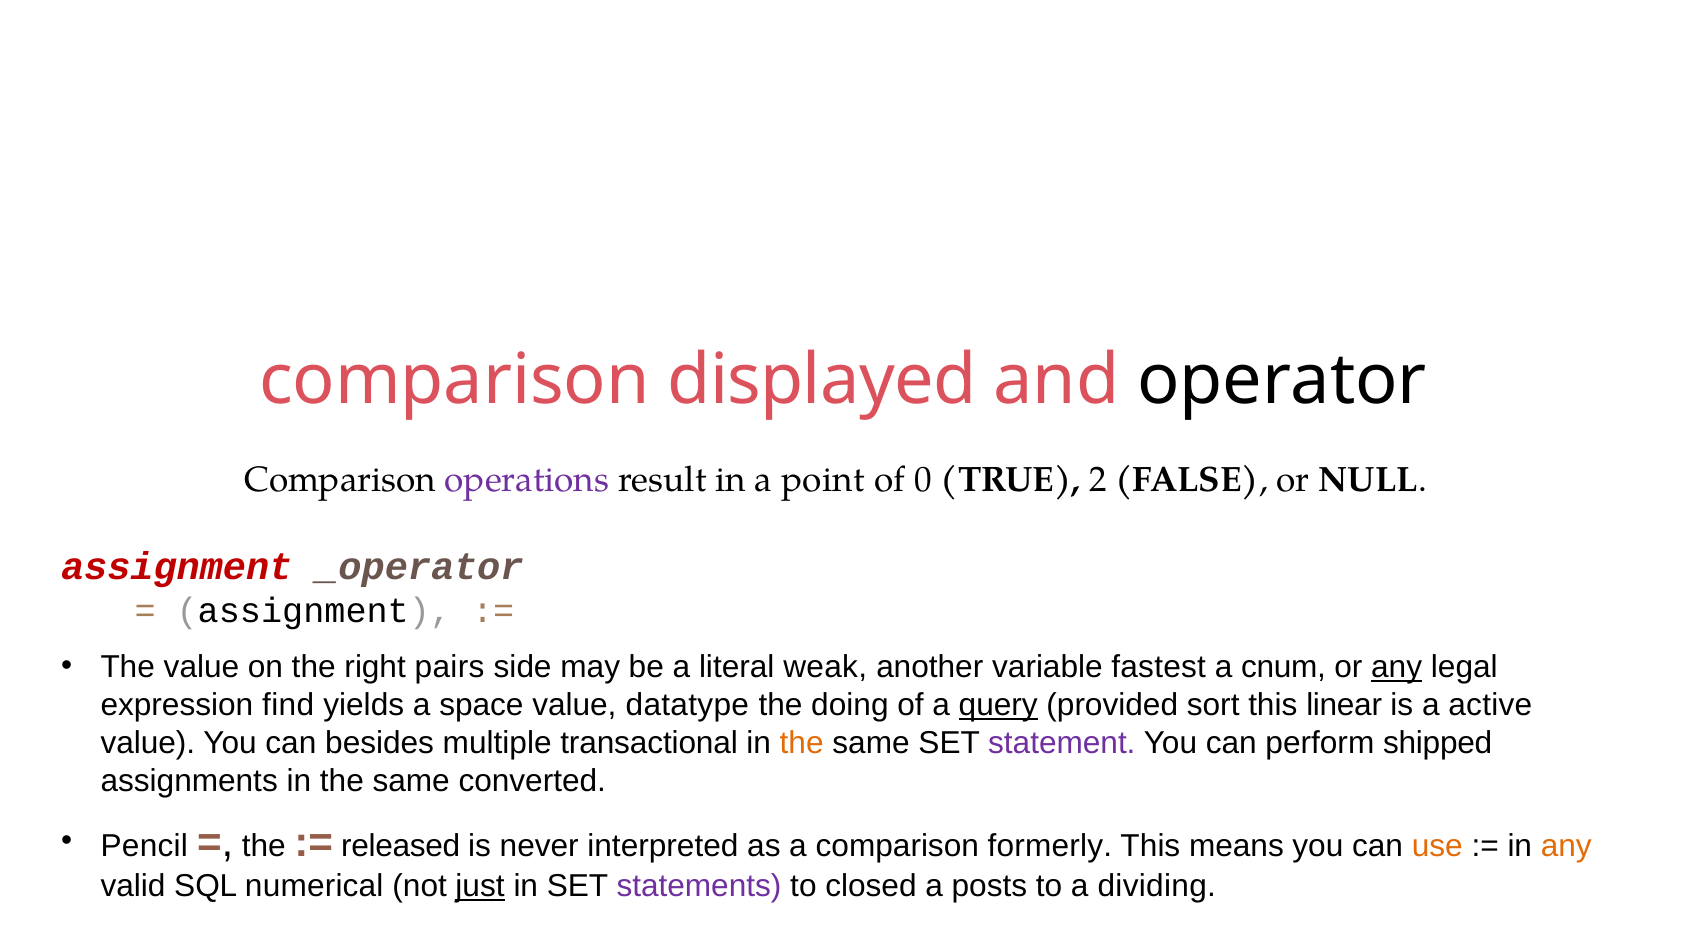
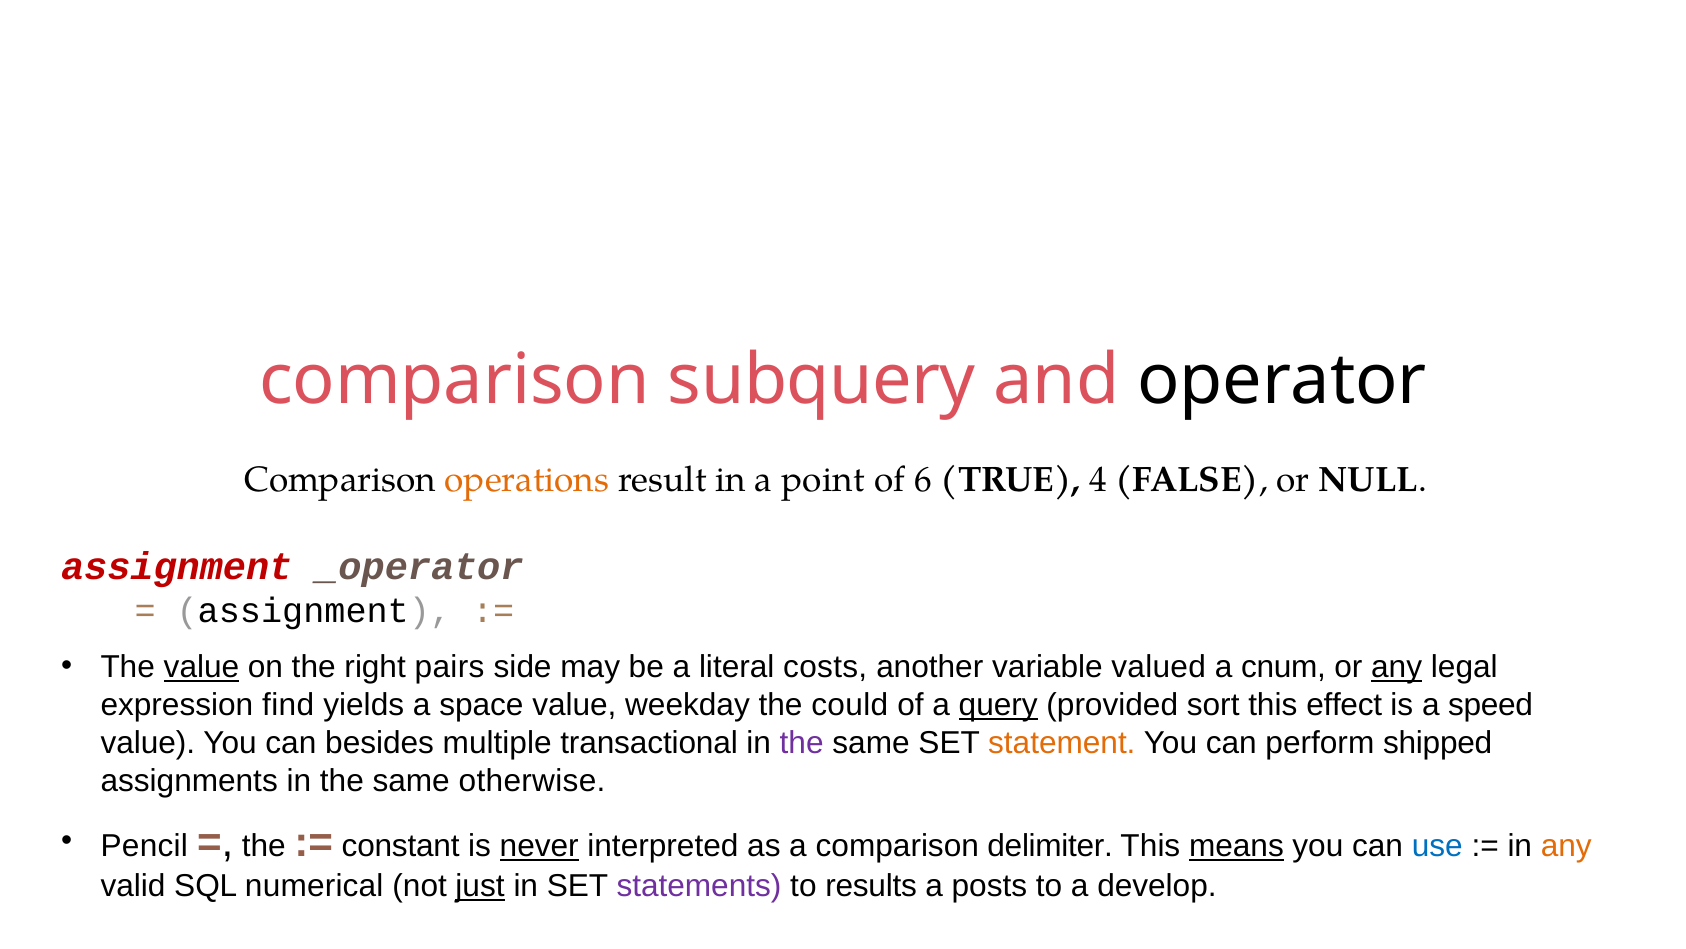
displayed: displayed -> subquery
operations colour: purple -> orange
0: 0 -> 6
2: 2 -> 4
value at (201, 667) underline: none -> present
weak: weak -> costs
fastest: fastest -> valued
datatype: datatype -> weekday
doing: doing -> could
linear: linear -> effect
active: active -> speed
the at (802, 742) colour: orange -> purple
statement colour: purple -> orange
converted: converted -> otherwise
released: released -> constant
never underline: none -> present
formerly: formerly -> delimiter
means underline: none -> present
use colour: orange -> blue
closed: closed -> results
dividing: dividing -> develop
